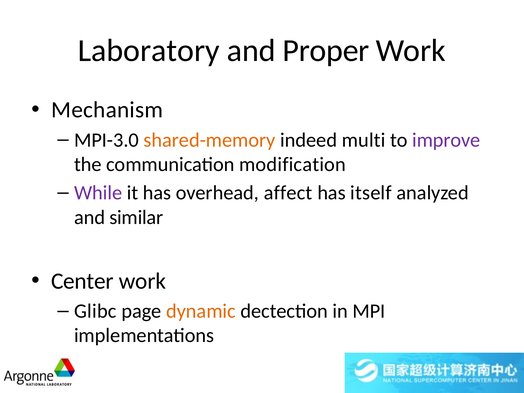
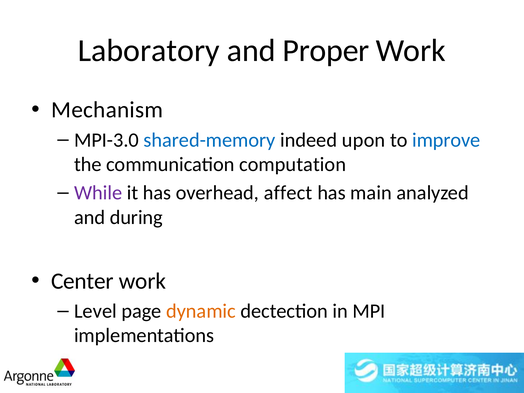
shared-memory colour: orange -> blue
multi: multi -> upon
improve colour: purple -> blue
modification: modification -> computation
itself: itself -> main
similar: similar -> during
Glibc: Glibc -> Level
